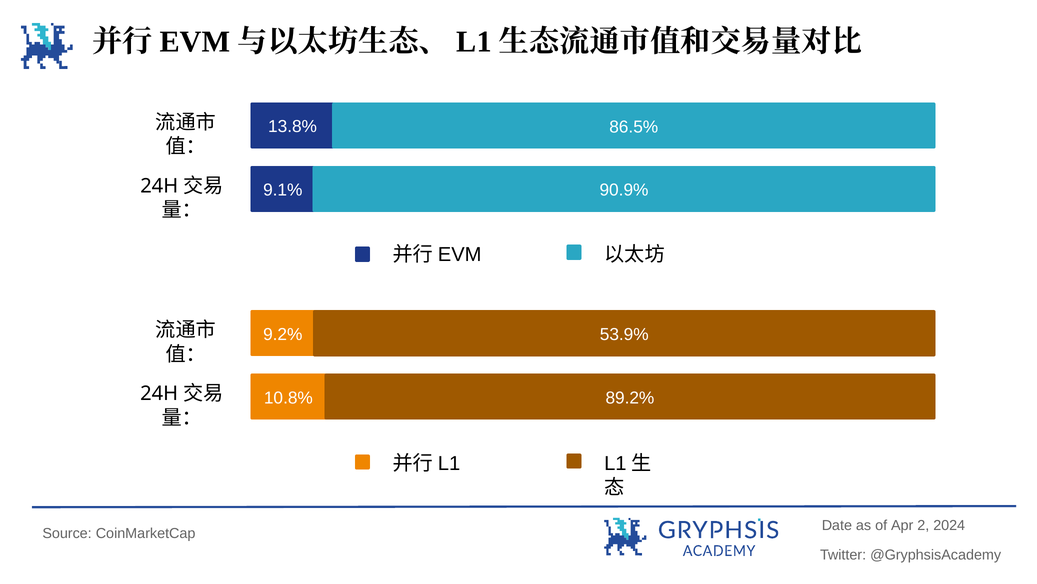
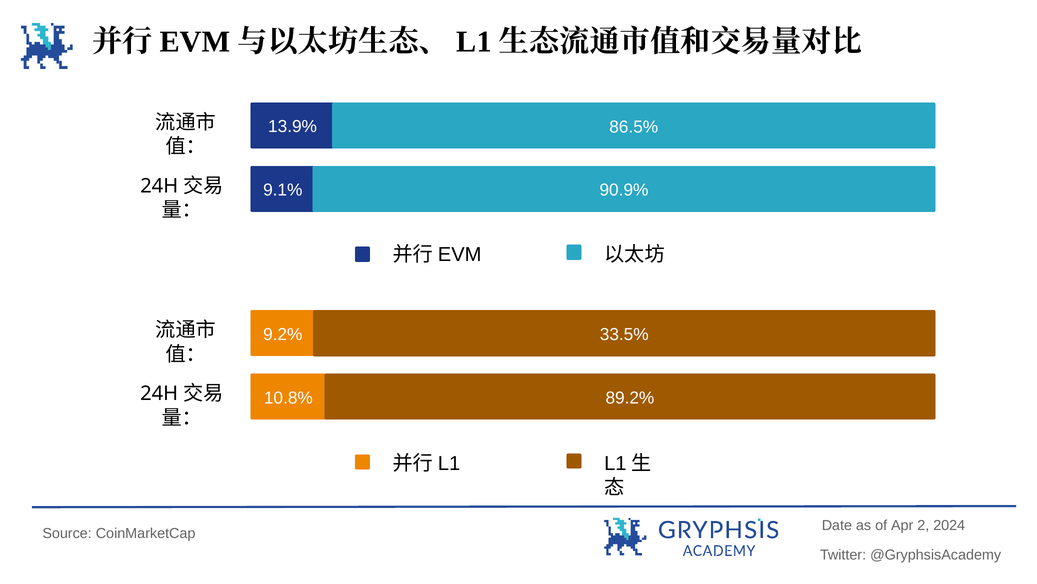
13.8%: 13.8% -> 13.9%
53.9%: 53.9% -> 33.5%
